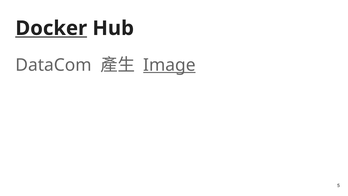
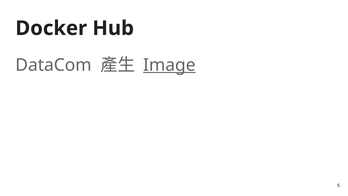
Docker underline: present -> none
